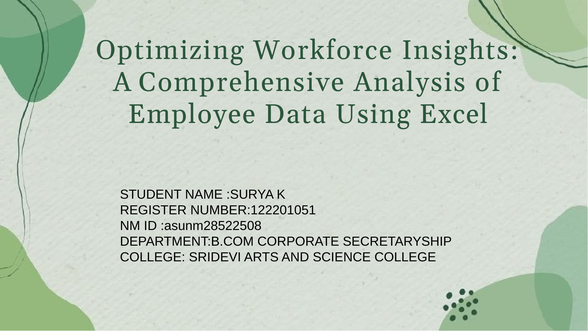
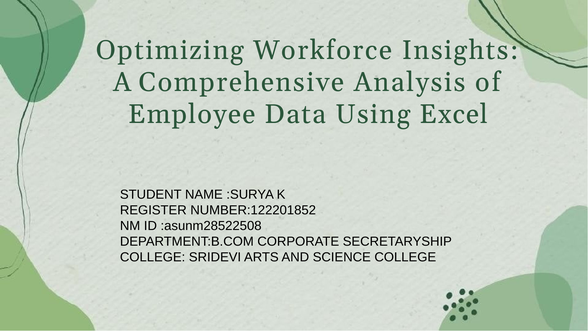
NUMBER:122201051: NUMBER:122201051 -> NUMBER:122201852
